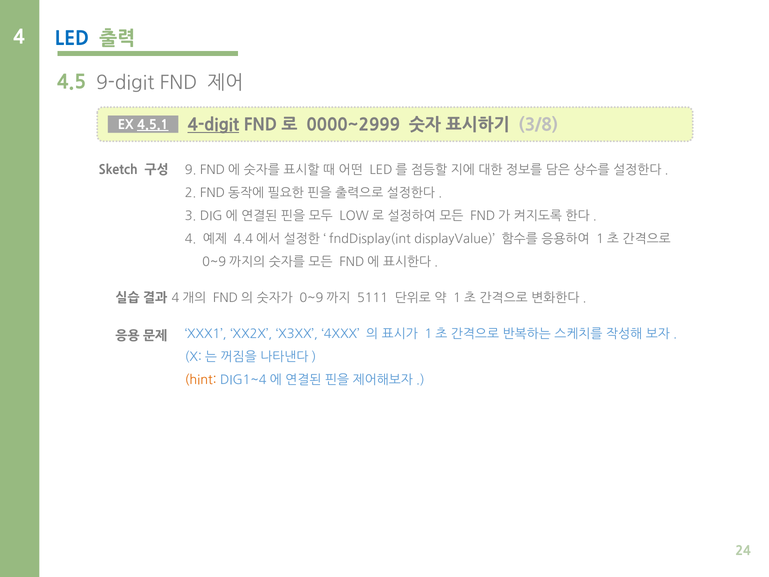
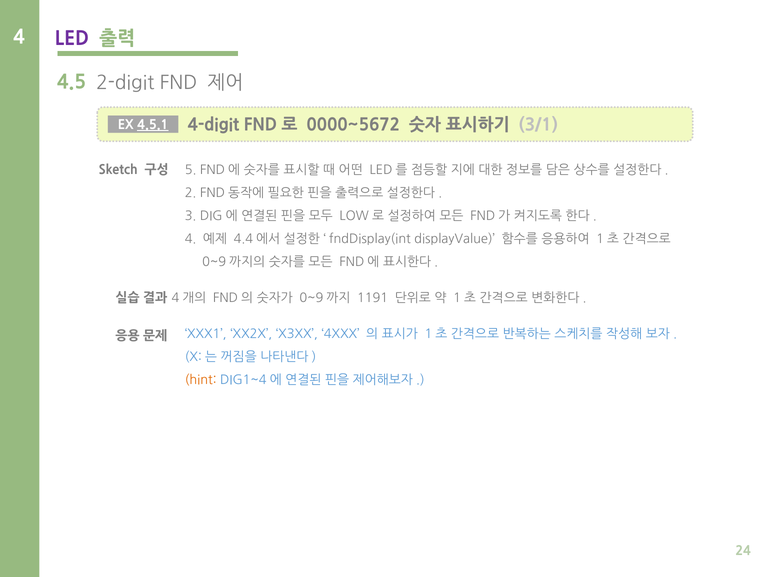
LED colour: blue -> purple
9-digit: 9-digit -> 2-digit
4-digit underline: present -> none
0000~2999: 0000~2999 -> 0000~5672
3/8: 3/8 -> 3/1
9: 9 -> 5
5111: 5111 -> 1191
